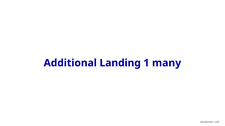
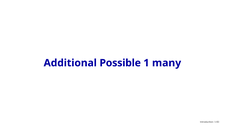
Landing: Landing -> Possible
